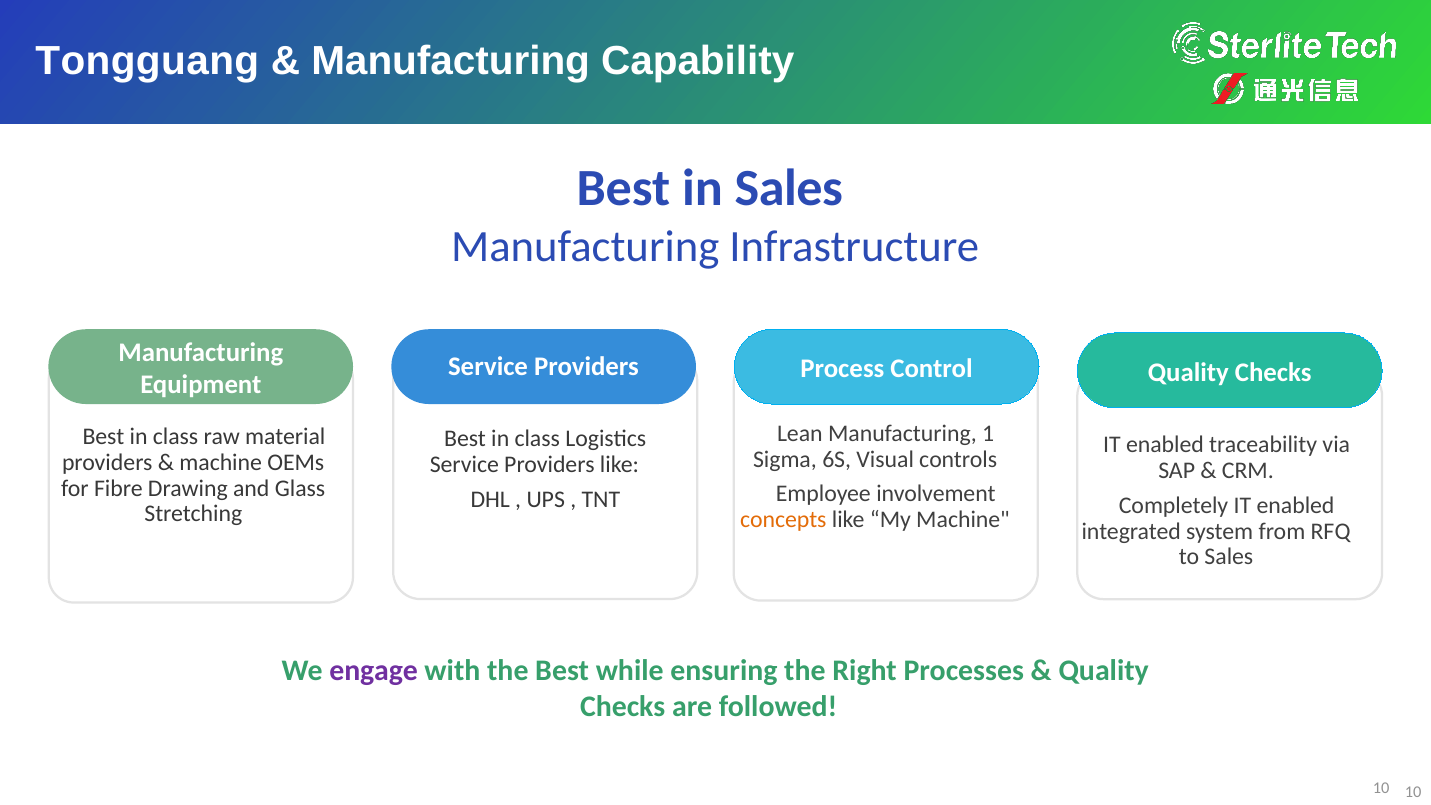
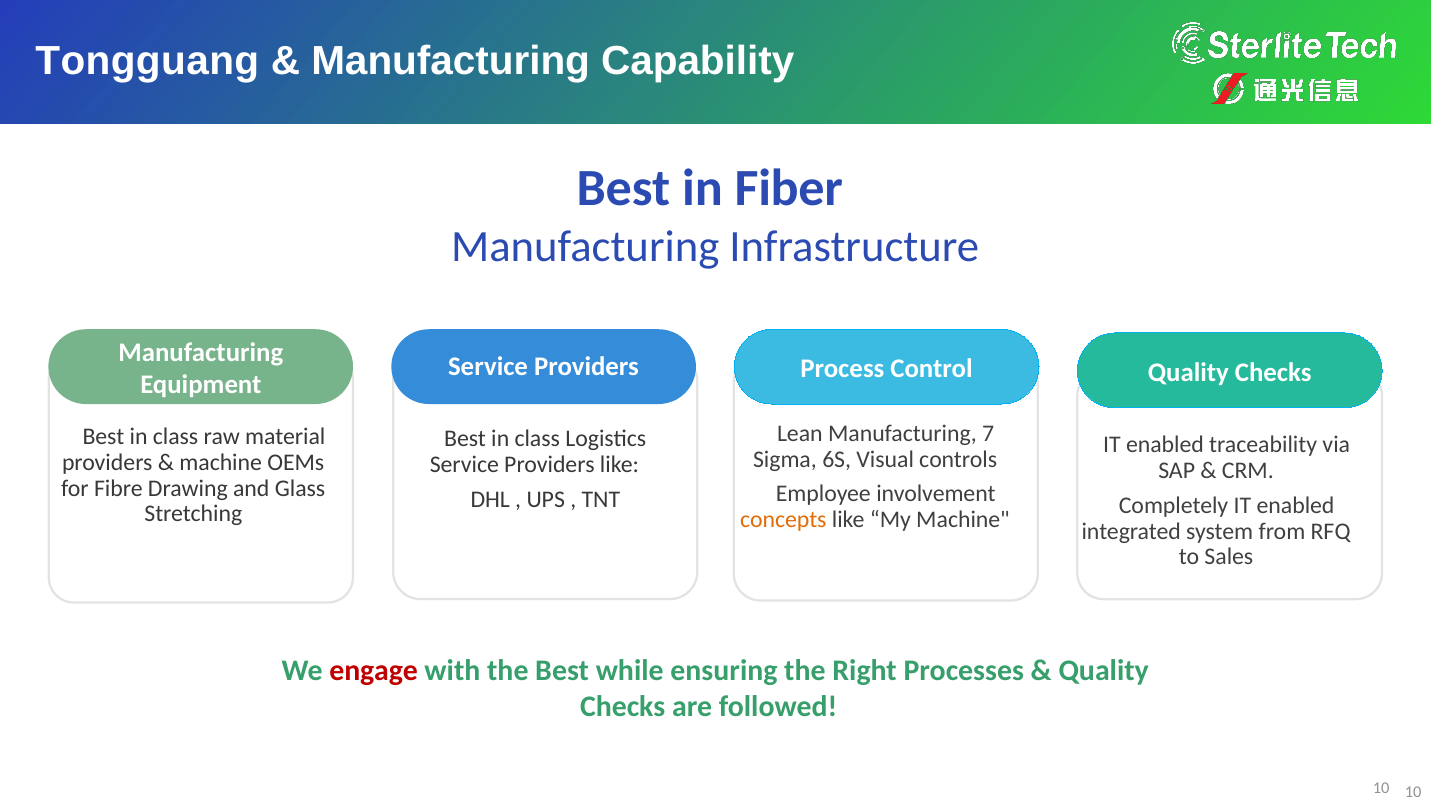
in Sales: Sales -> Fiber
1: 1 -> 7
engage colour: purple -> red
